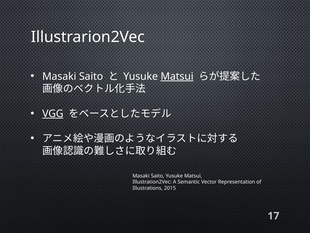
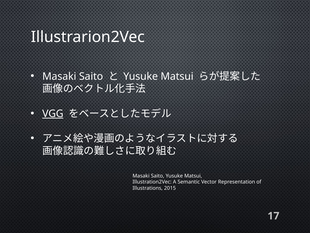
Matsui at (177, 76) underline: present -> none
